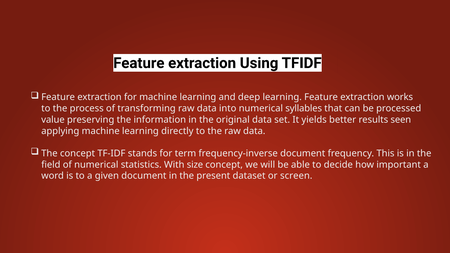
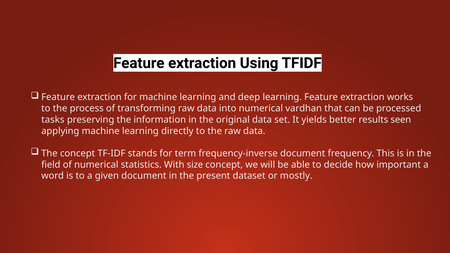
syllables: syllables -> vardhan
value: value -> tasks
screen: screen -> mostly
